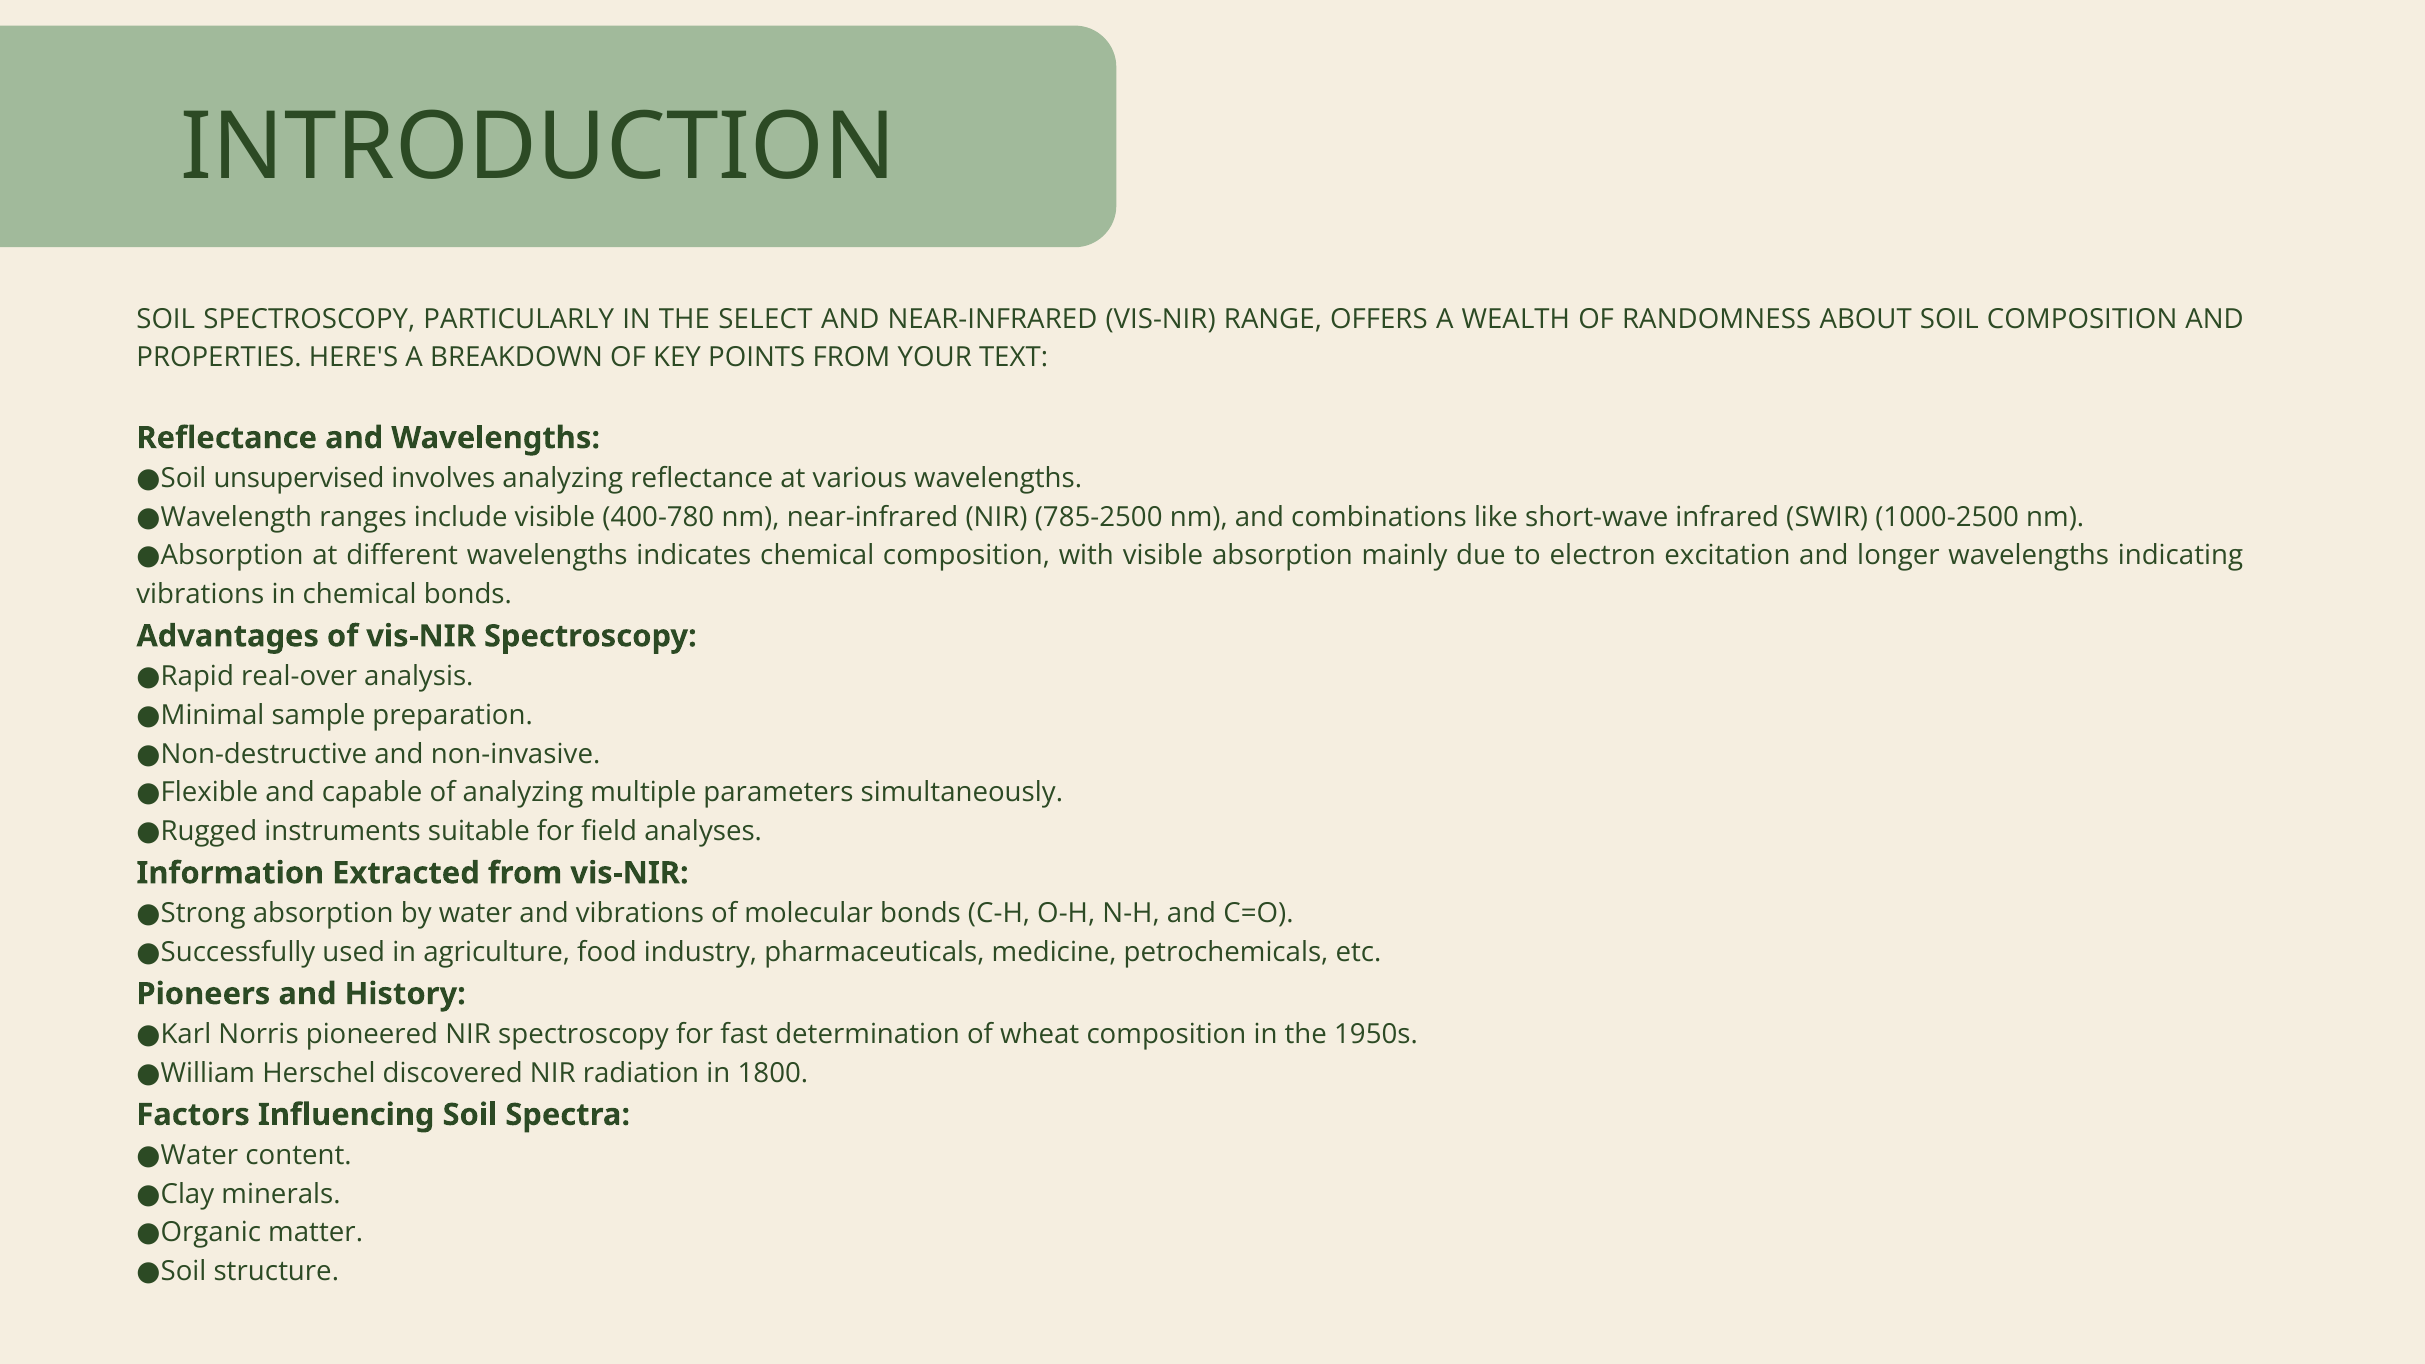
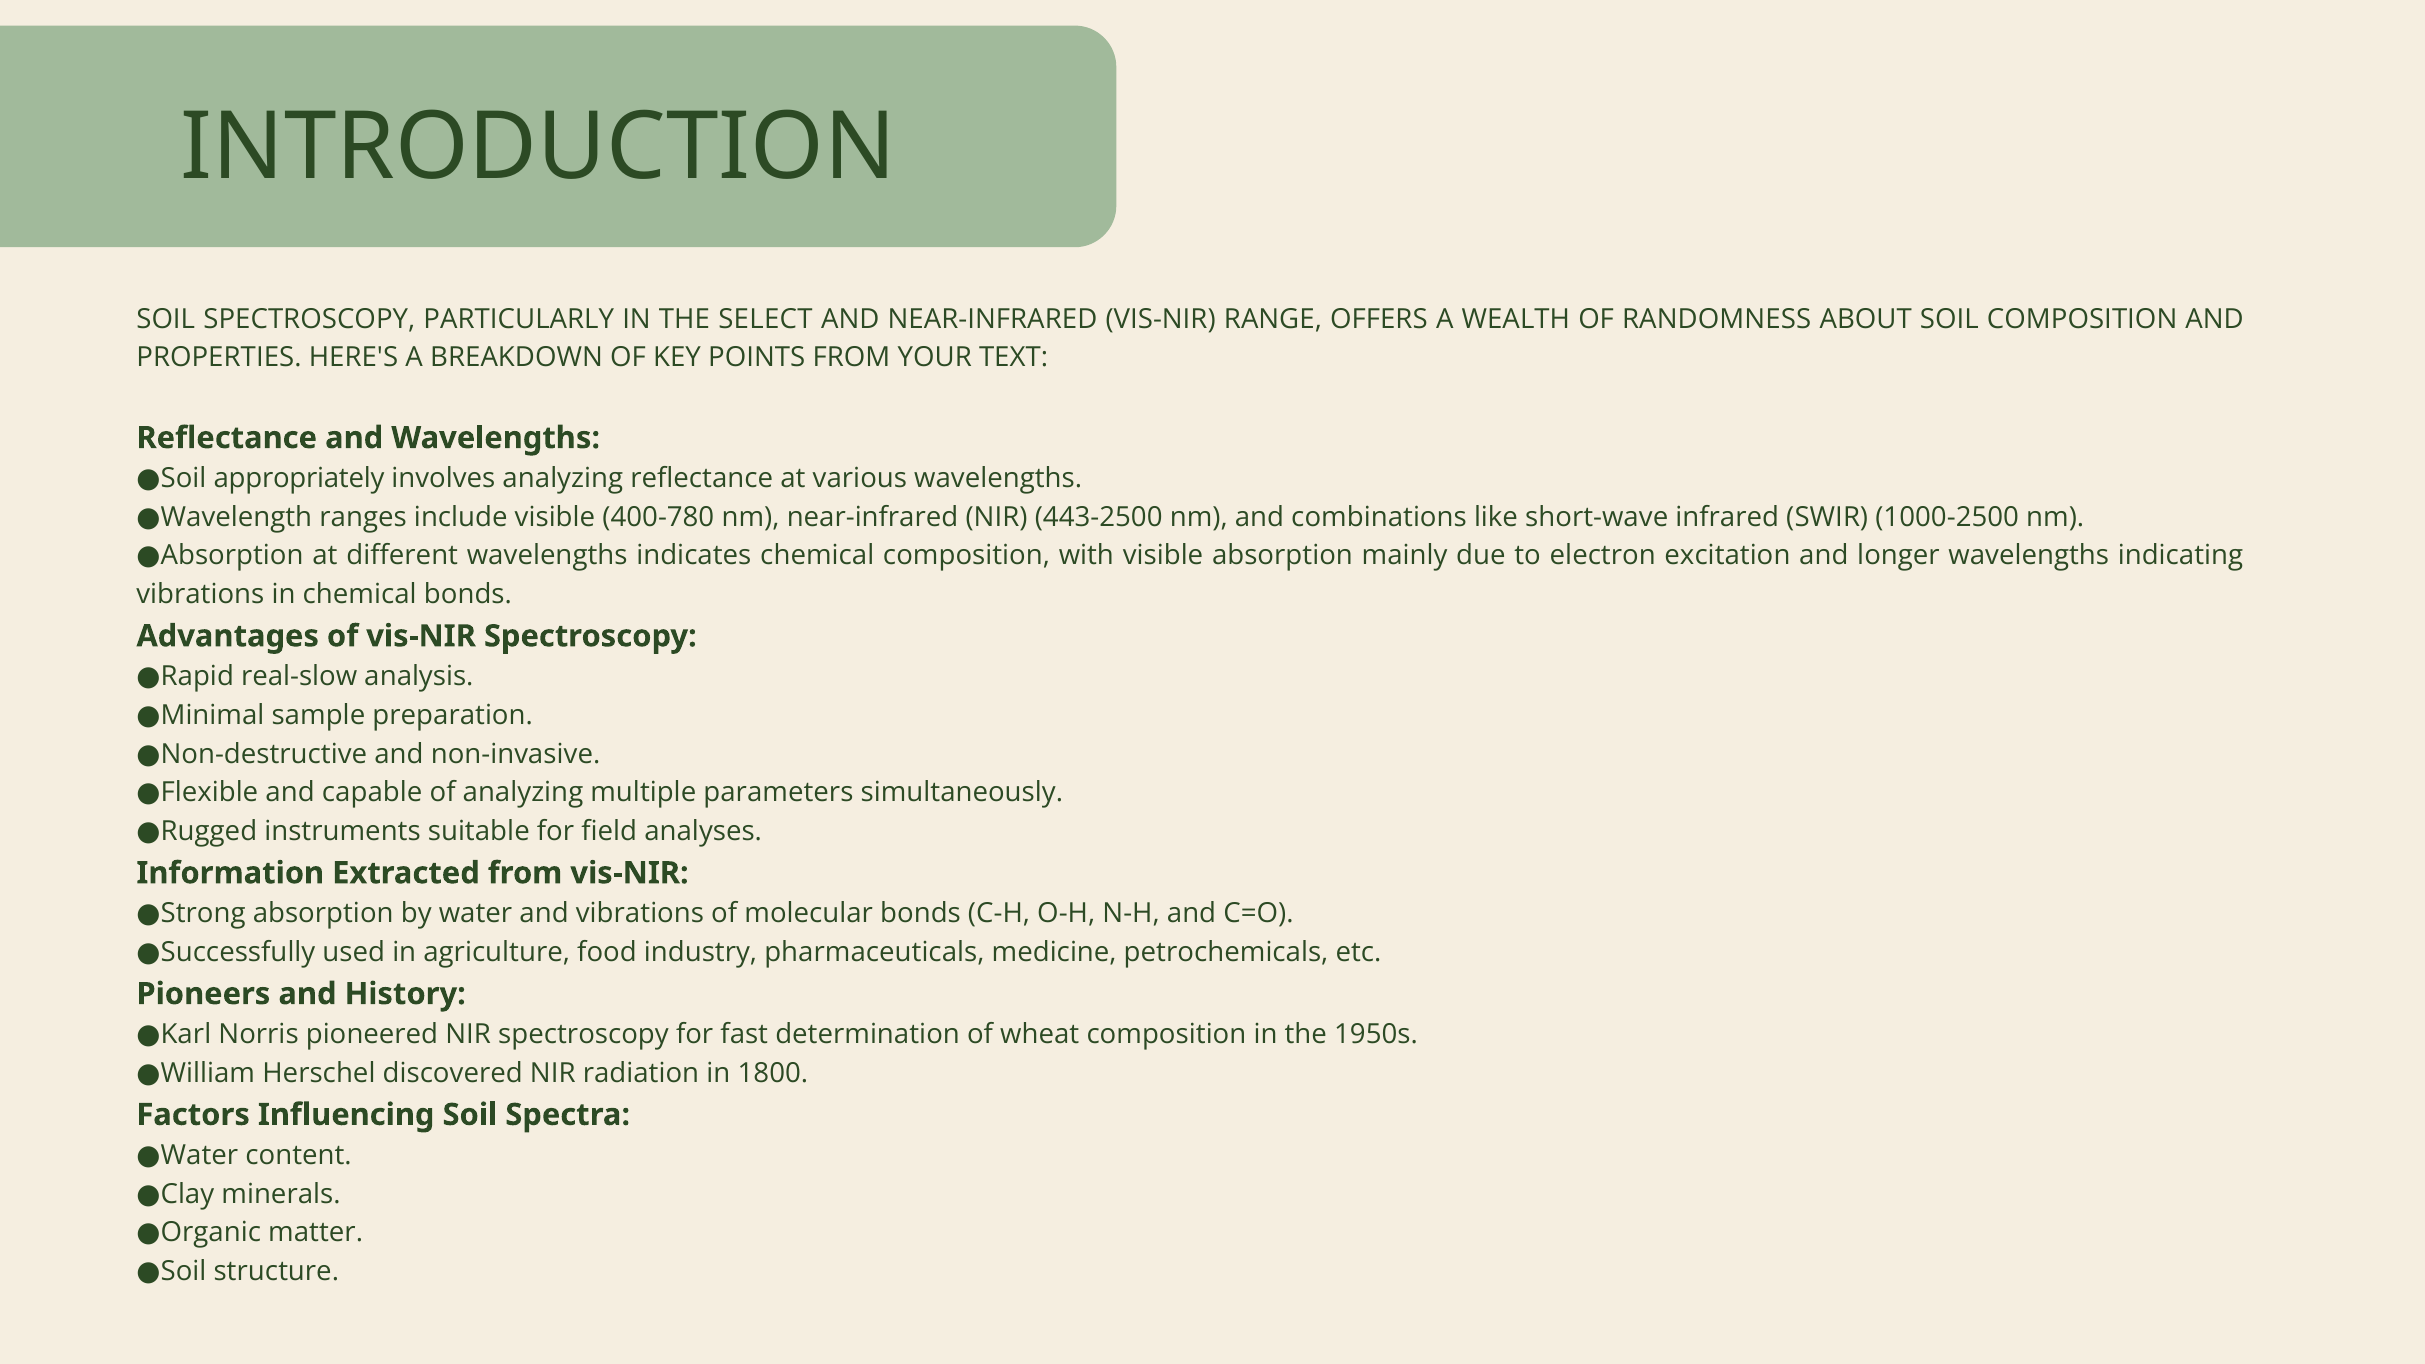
unsupervised: unsupervised -> appropriately
785-2500: 785-2500 -> 443-2500
real-over: real-over -> real-slow
